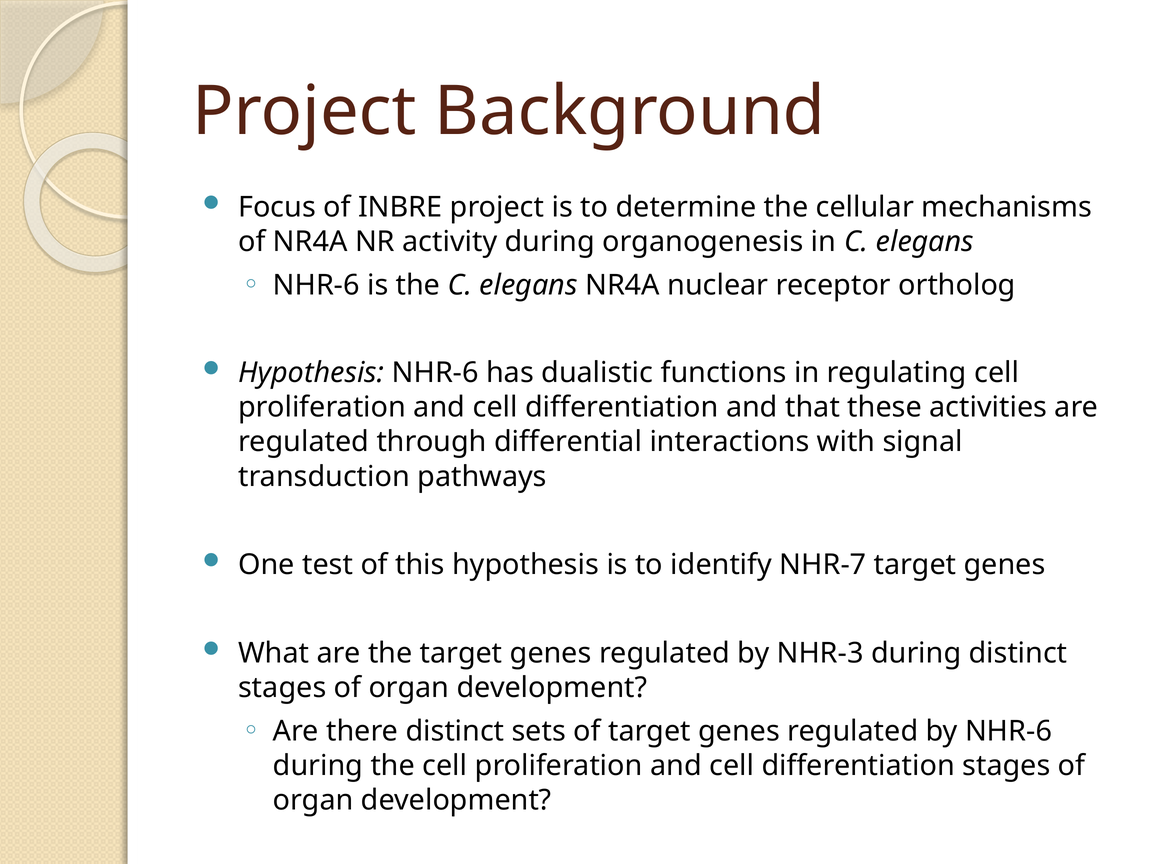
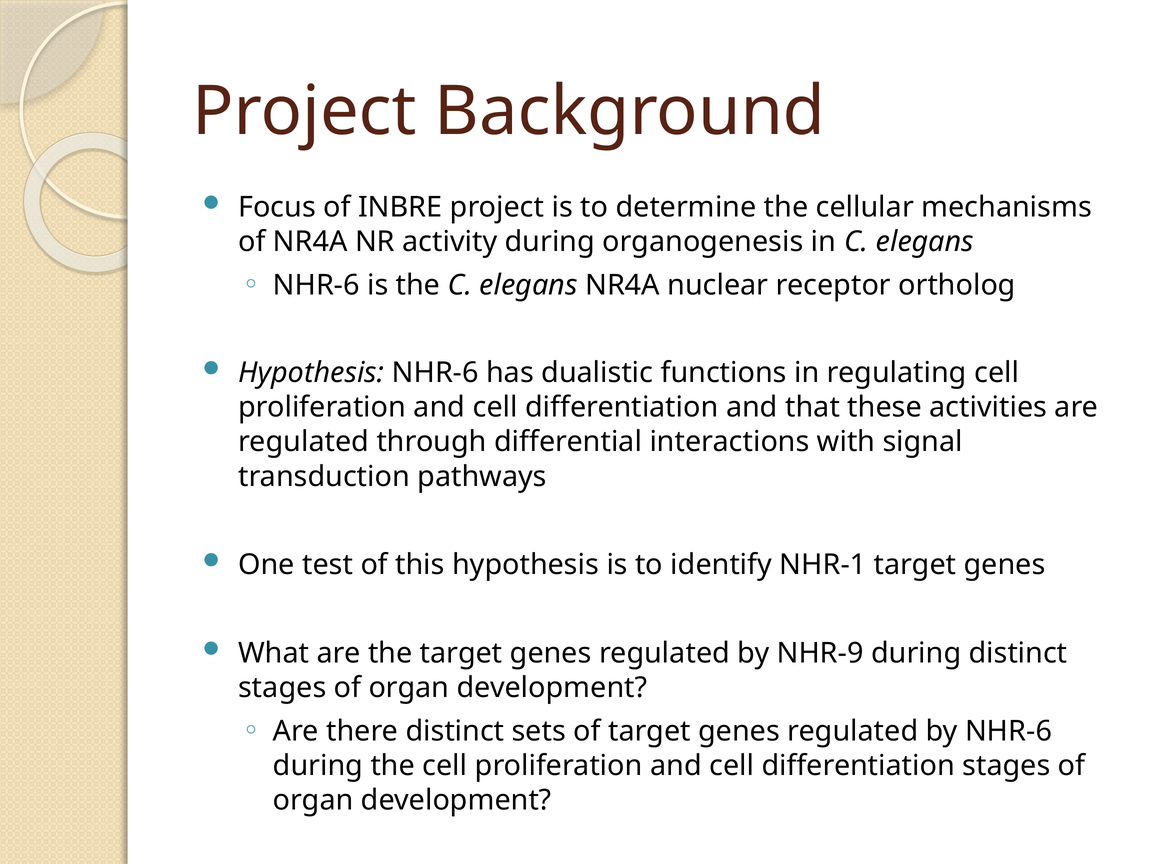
NHR-7: NHR-7 -> NHR-1
NHR-3: NHR-3 -> NHR-9
